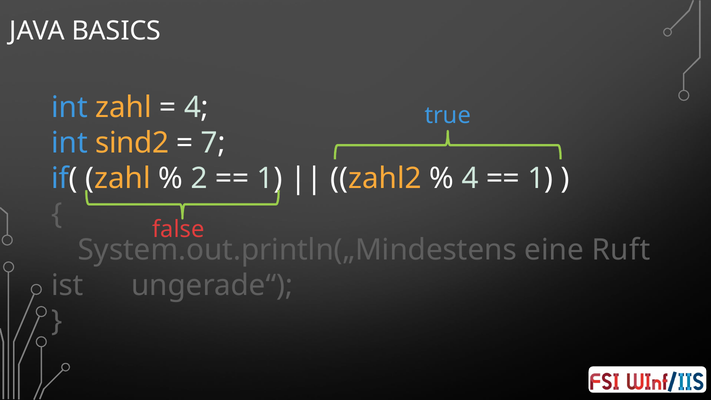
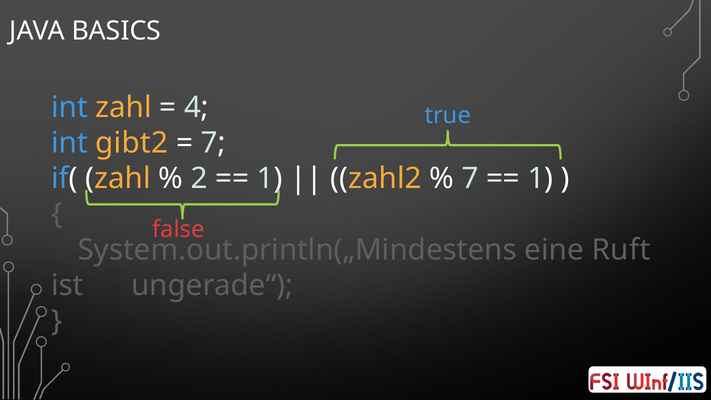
sind2: sind2 -> gibt2
4 at (470, 179): 4 -> 7
